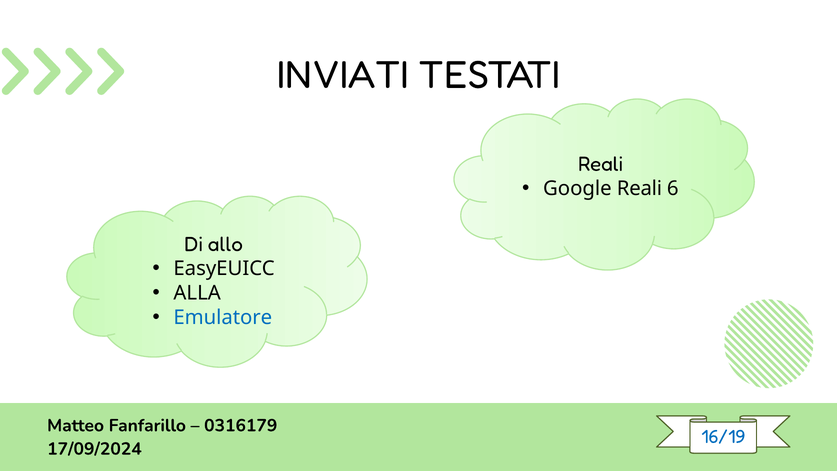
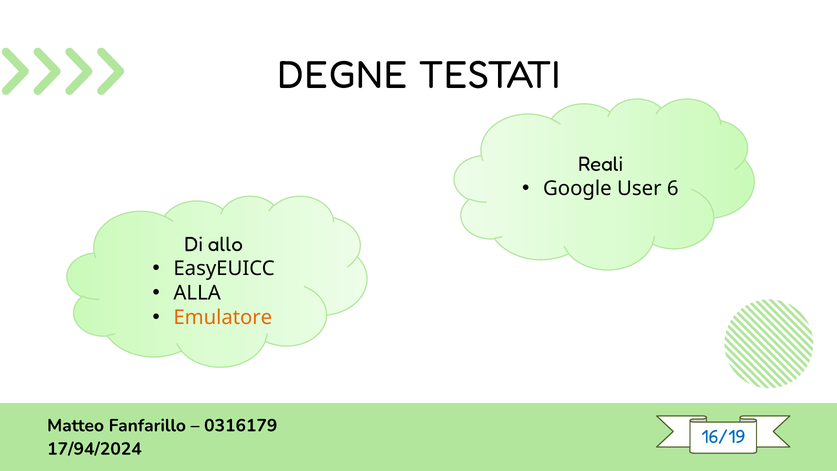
INVIATI: INVIATI -> DEGNE
Google Reali: Reali -> User
Emulatore colour: blue -> orange
17/09/2024: 17/09/2024 -> 17/94/2024
